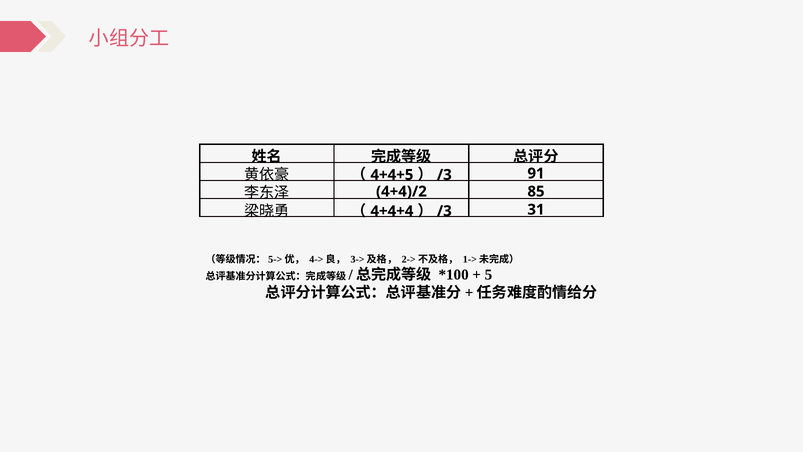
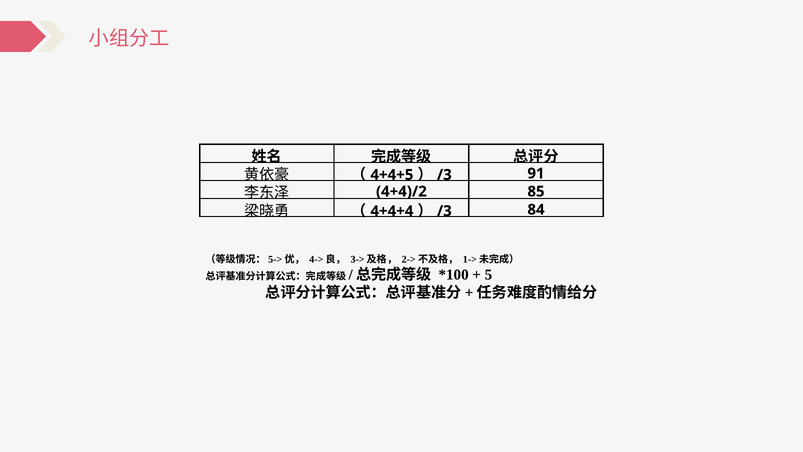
31: 31 -> 84
